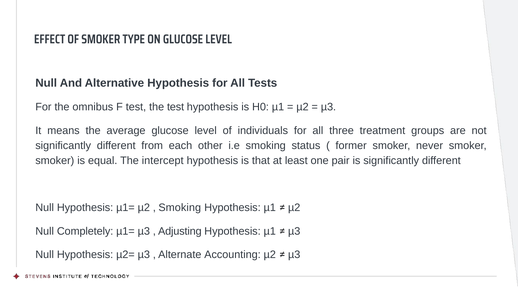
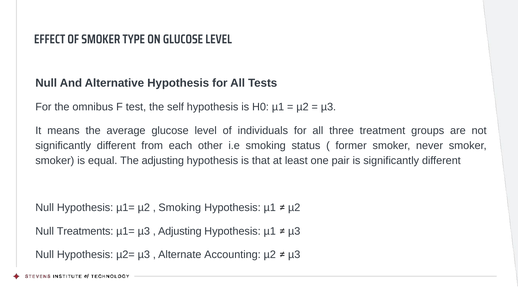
the test: test -> self
The intercept: intercept -> adjusting
Completely: Completely -> Treatments
